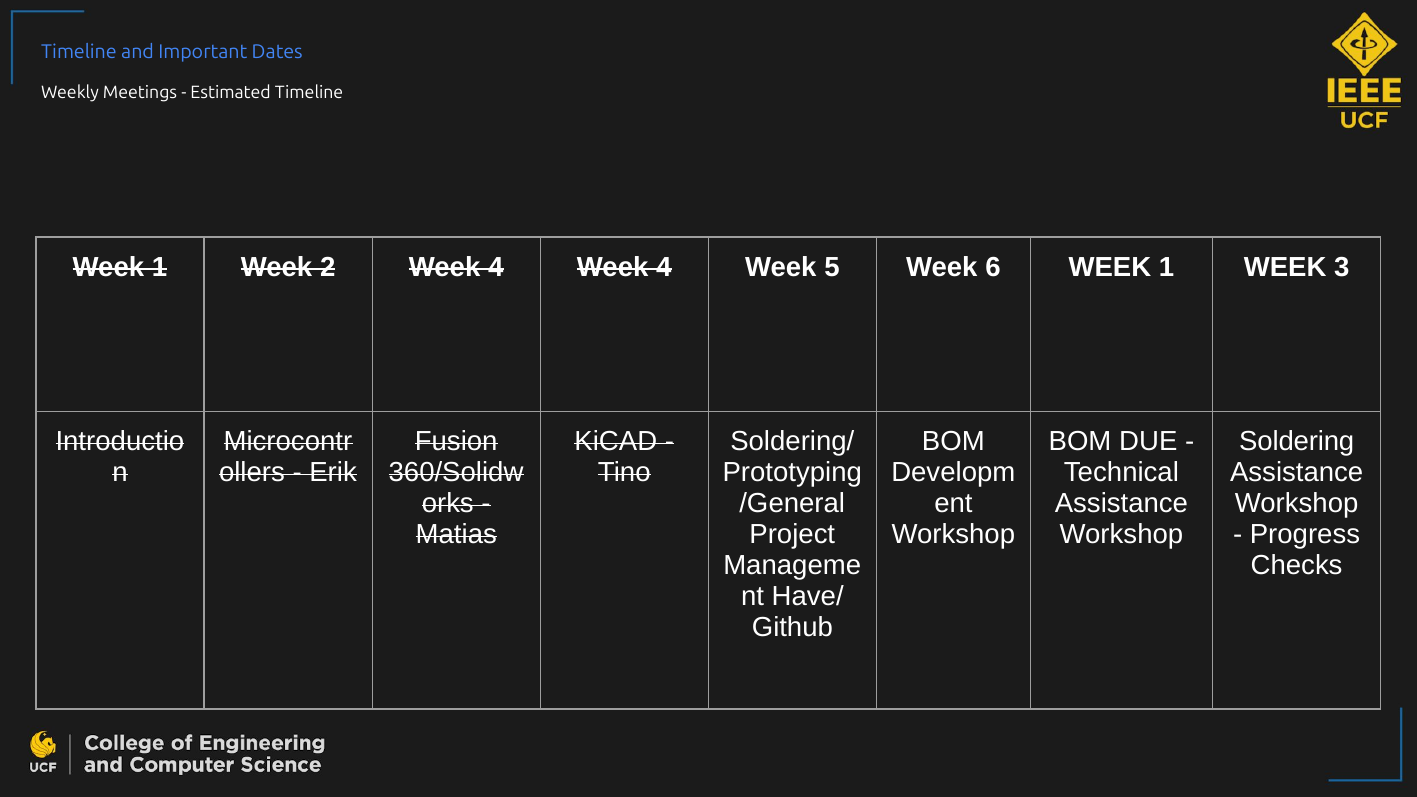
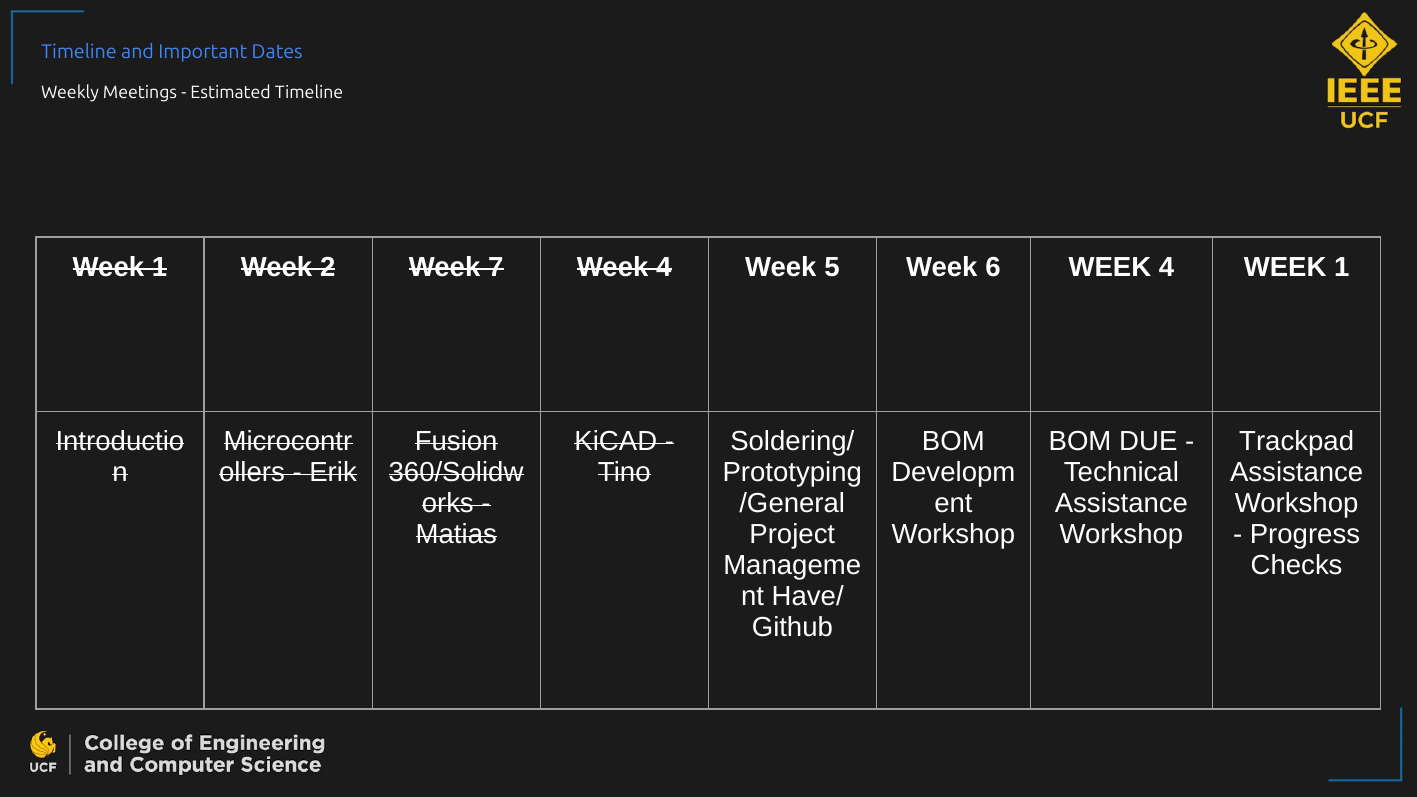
2 Week 4: 4 -> 7
6 WEEK 1: 1 -> 4
3 at (1342, 267): 3 -> 1
Soldering: Soldering -> Trackpad
